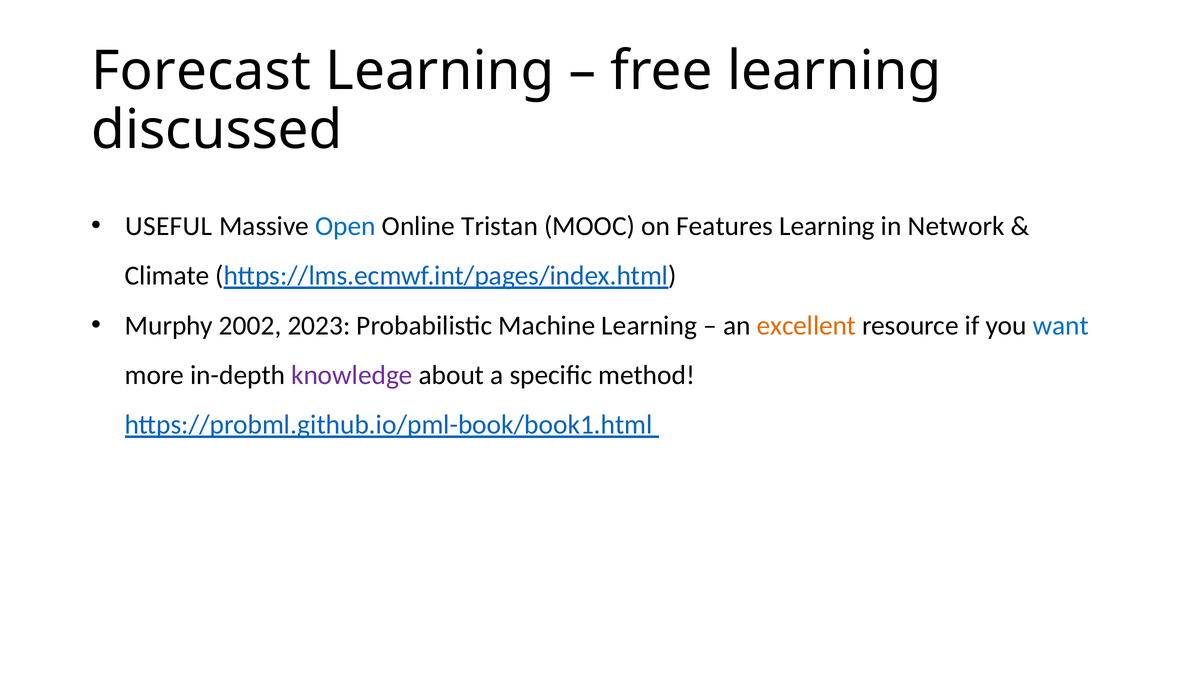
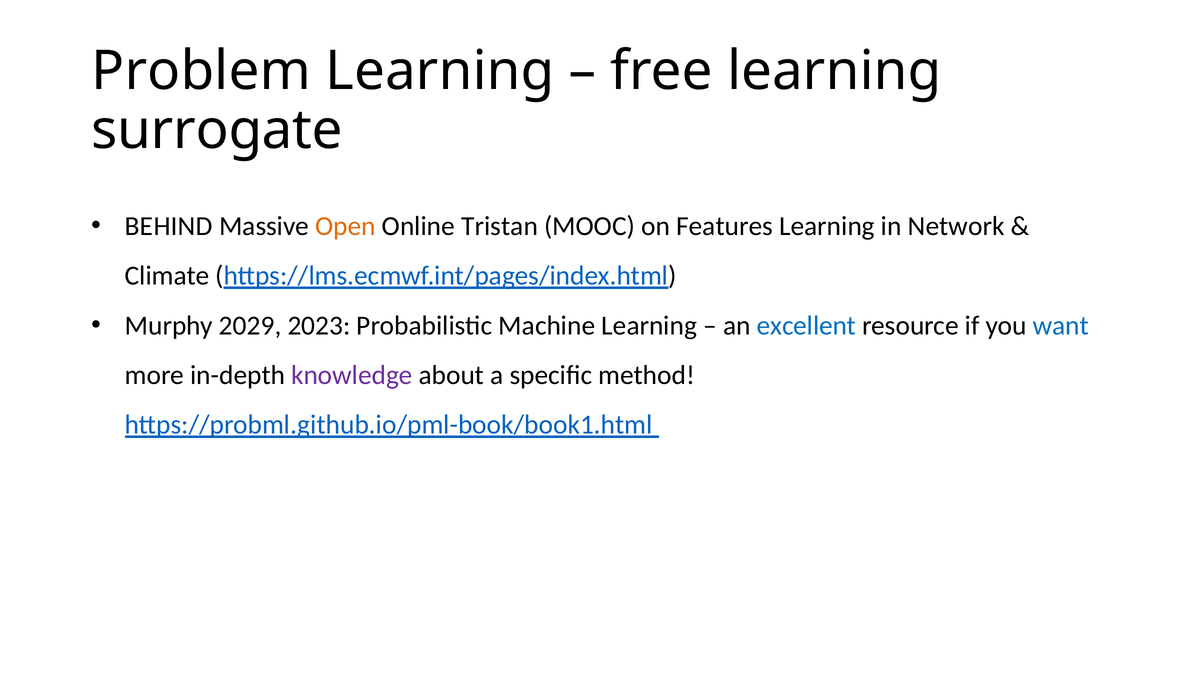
Forecast: Forecast -> Problem
discussed: discussed -> surrogate
USEFUL: USEFUL -> BEHIND
Open colour: blue -> orange
2002: 2002 -> 2029
excellent colour: orange -> blue
